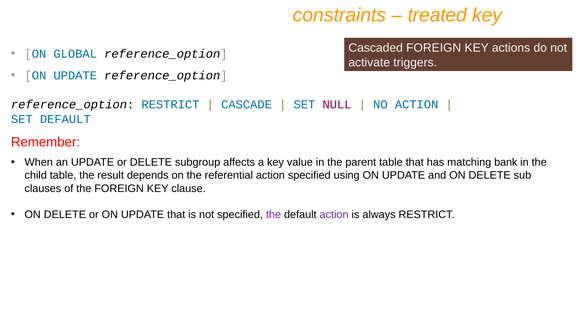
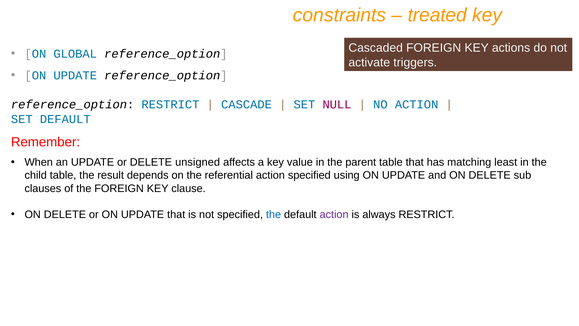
subgroup: subgroup -> unsigned
bank: bank -> least
the at (273, 214) colour: purple -> blue
